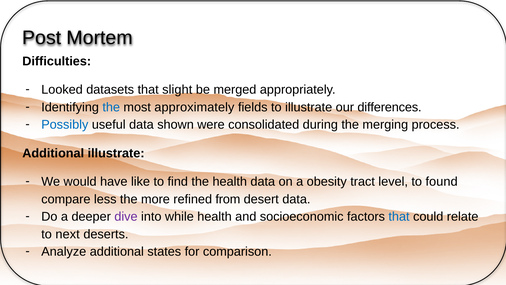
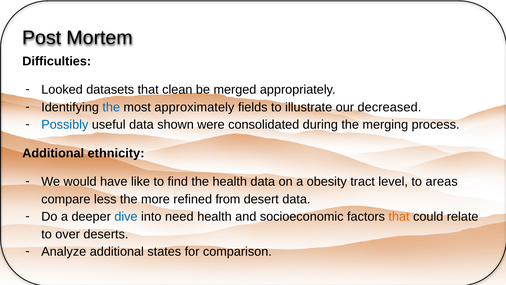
slight: slight -> clean
differences: differences -> decreased
Additional illustrate: illustrate -> ethnicity
found: found -> areas
dive colour: purple -> blue
while: while -> need
that at (399, 216) colour: blue -> orange
next: next -> over
